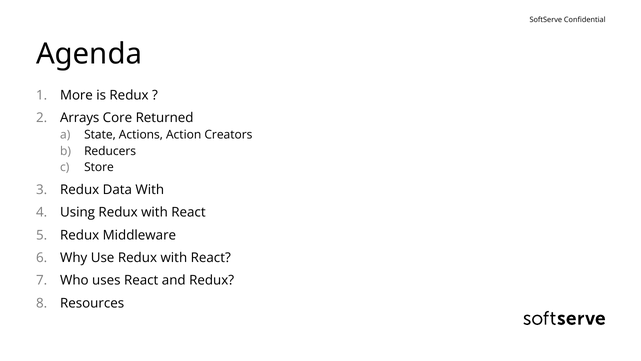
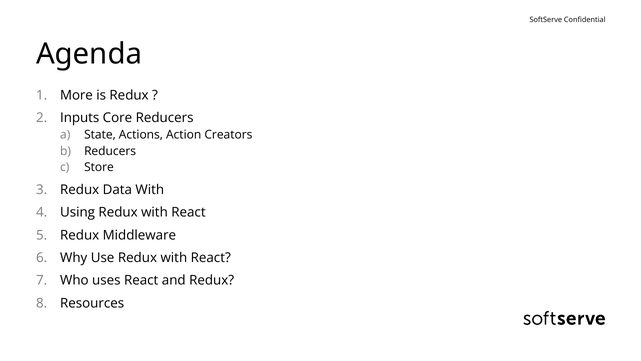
Arrays: Arrays -> Inputs
Core Returned: Returned -> Reducers
